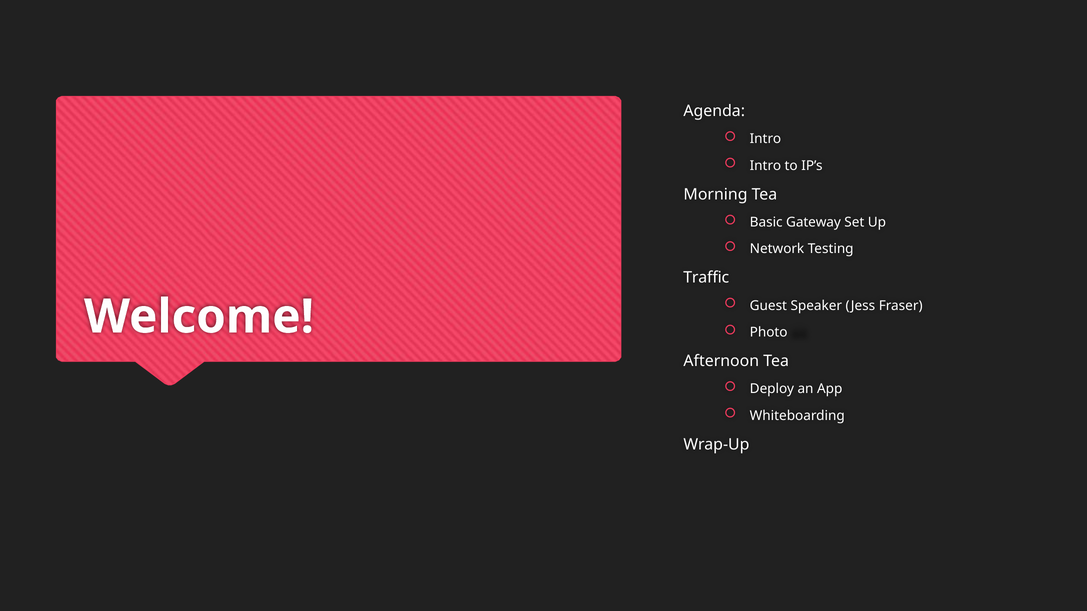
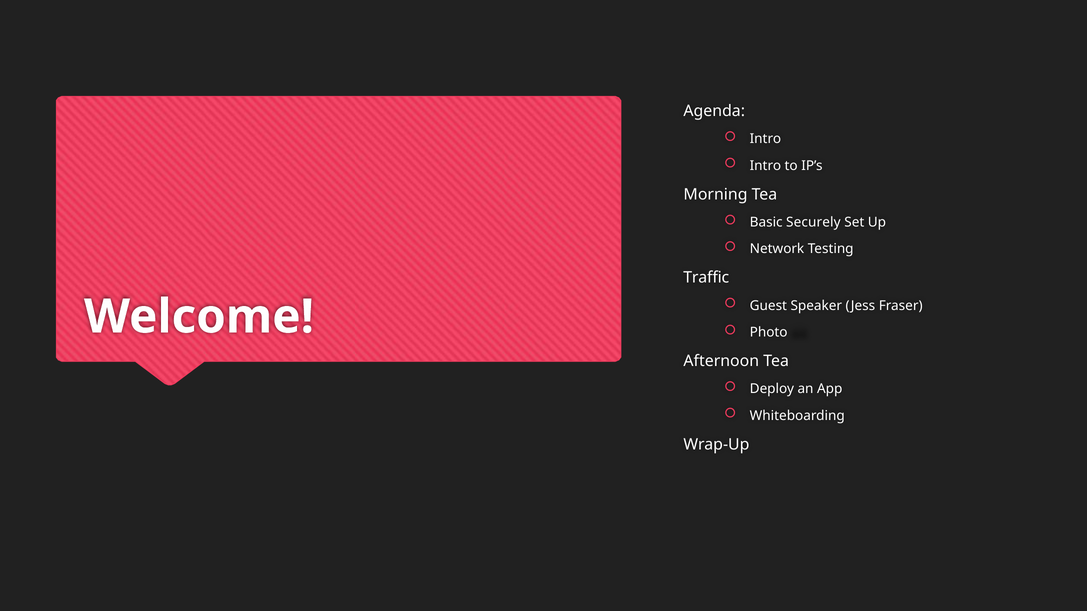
Gateway: Gateway -> Securely
